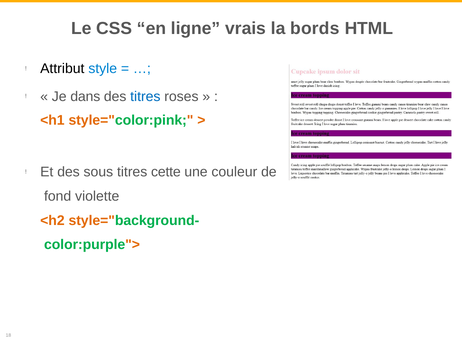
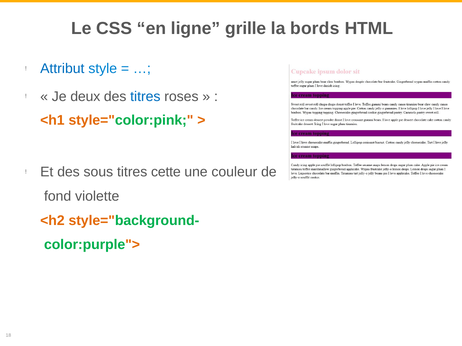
vrais: vrais -> grille
Attribut colour: black -> blue
dans: dans -> deux
